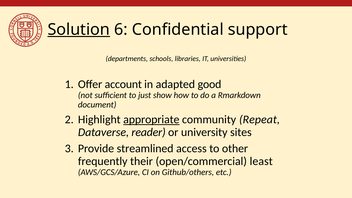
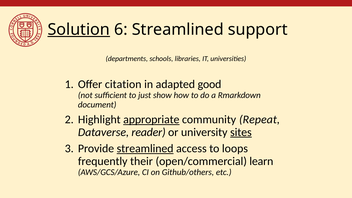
6 Confidential: Confidential -> Streamlined
account: account -> citation
sites underline: none -> present
streamlined at (145, 149) underline: none -> present
other: other -> loops
least: least -> learn
